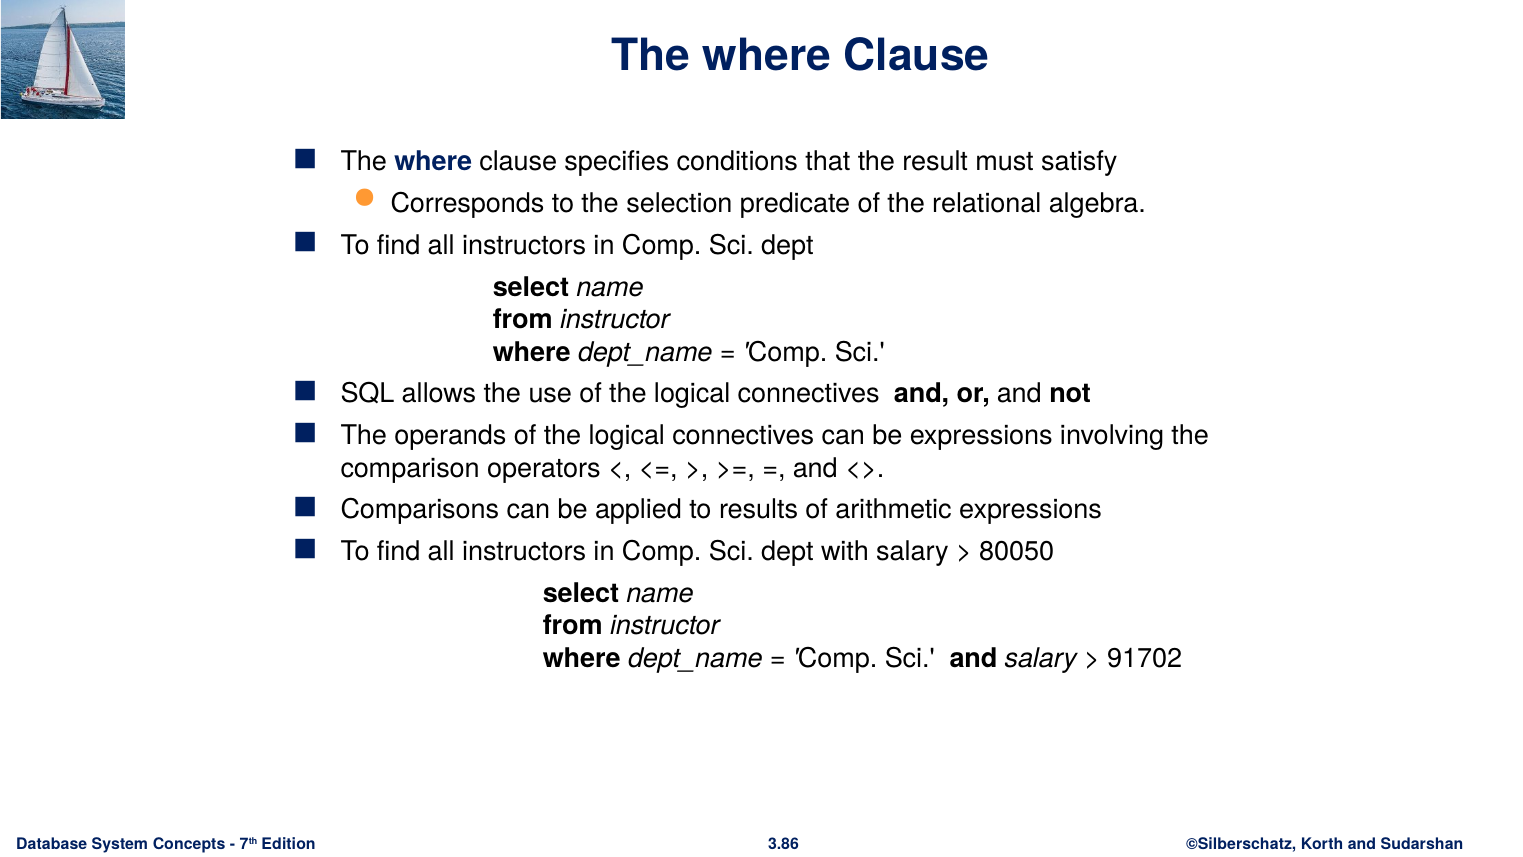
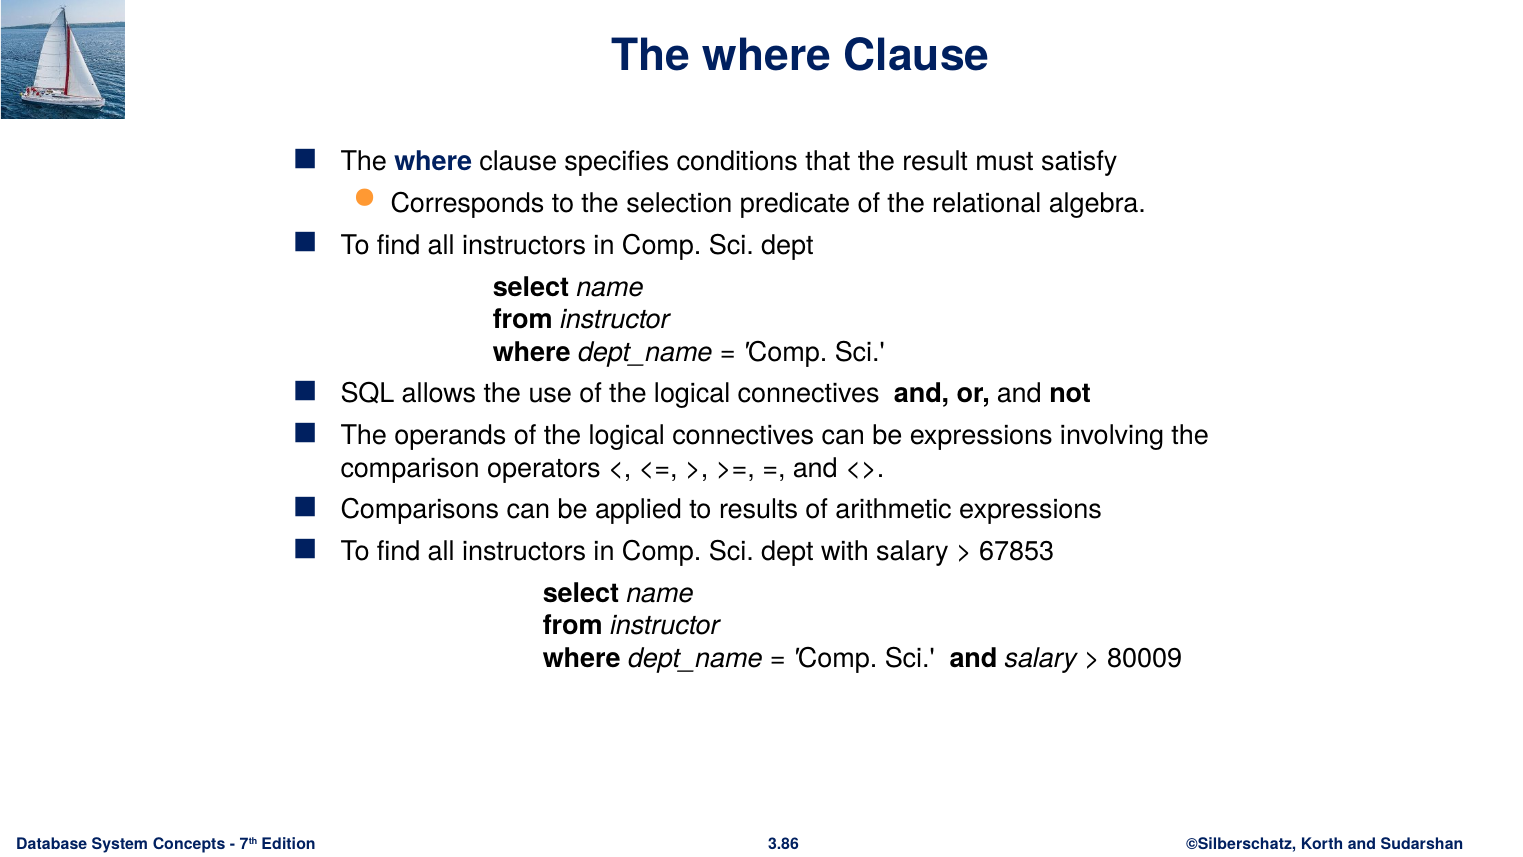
80050: 80050 -> 67853
91702: 91702 -> 80009
